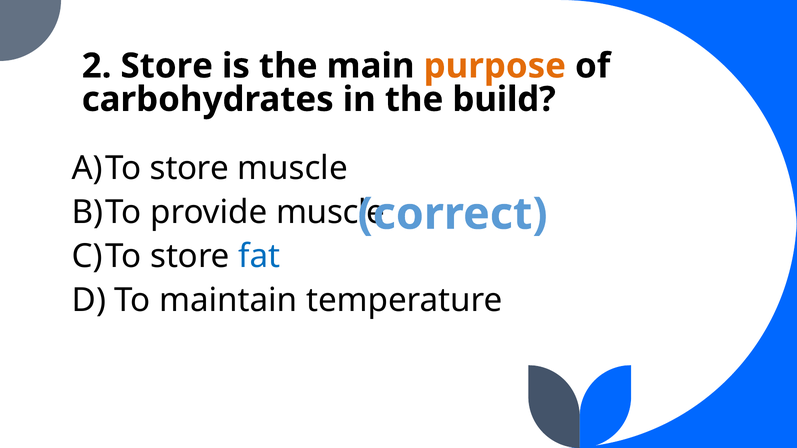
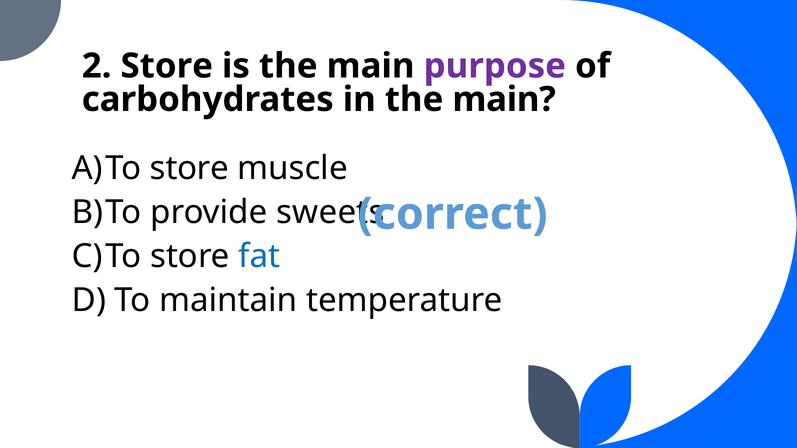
purpose colour: orange -> purple
in the build: build -> main
provide muscle: muscle -> sweets
